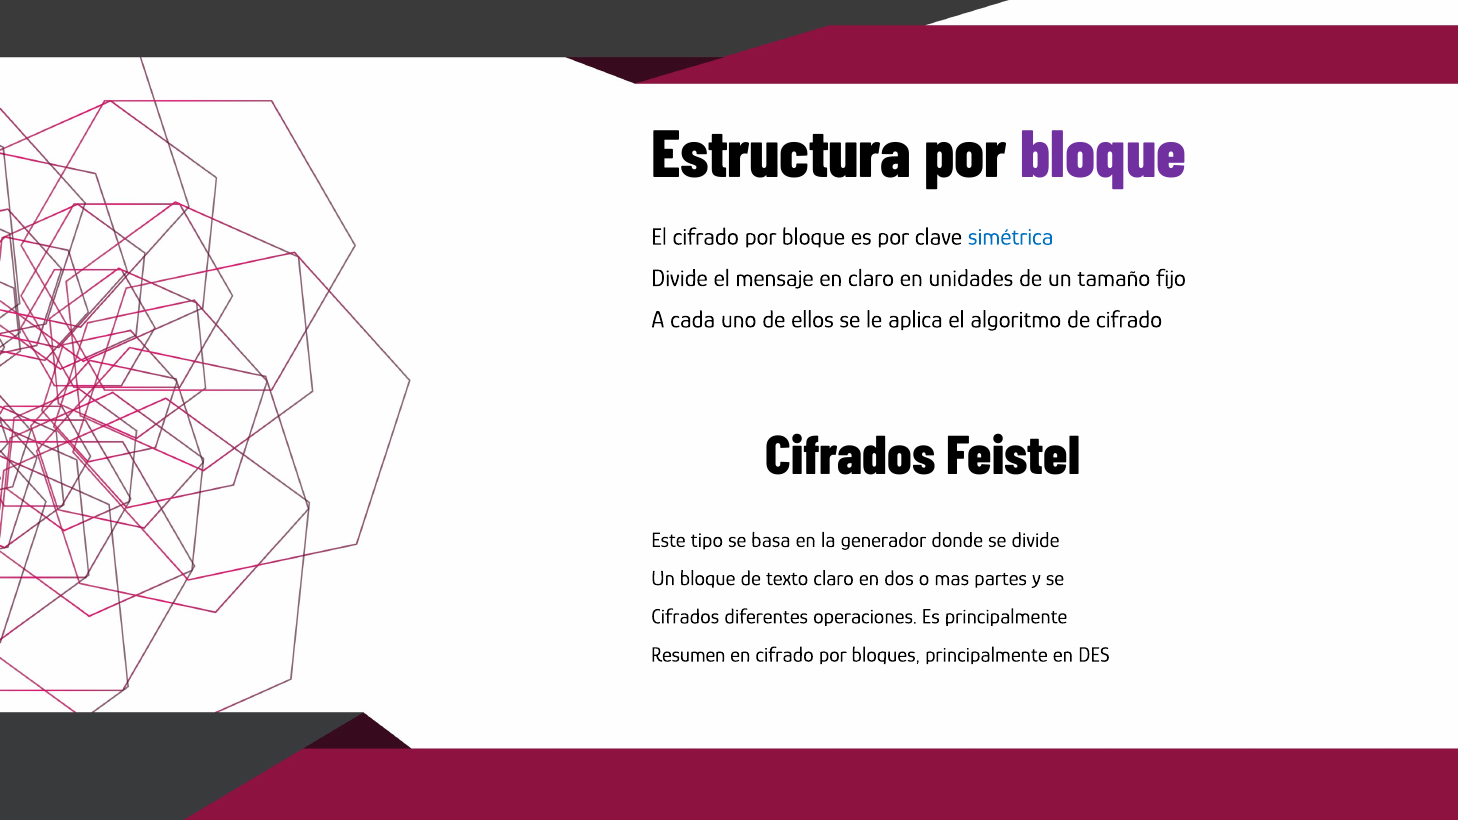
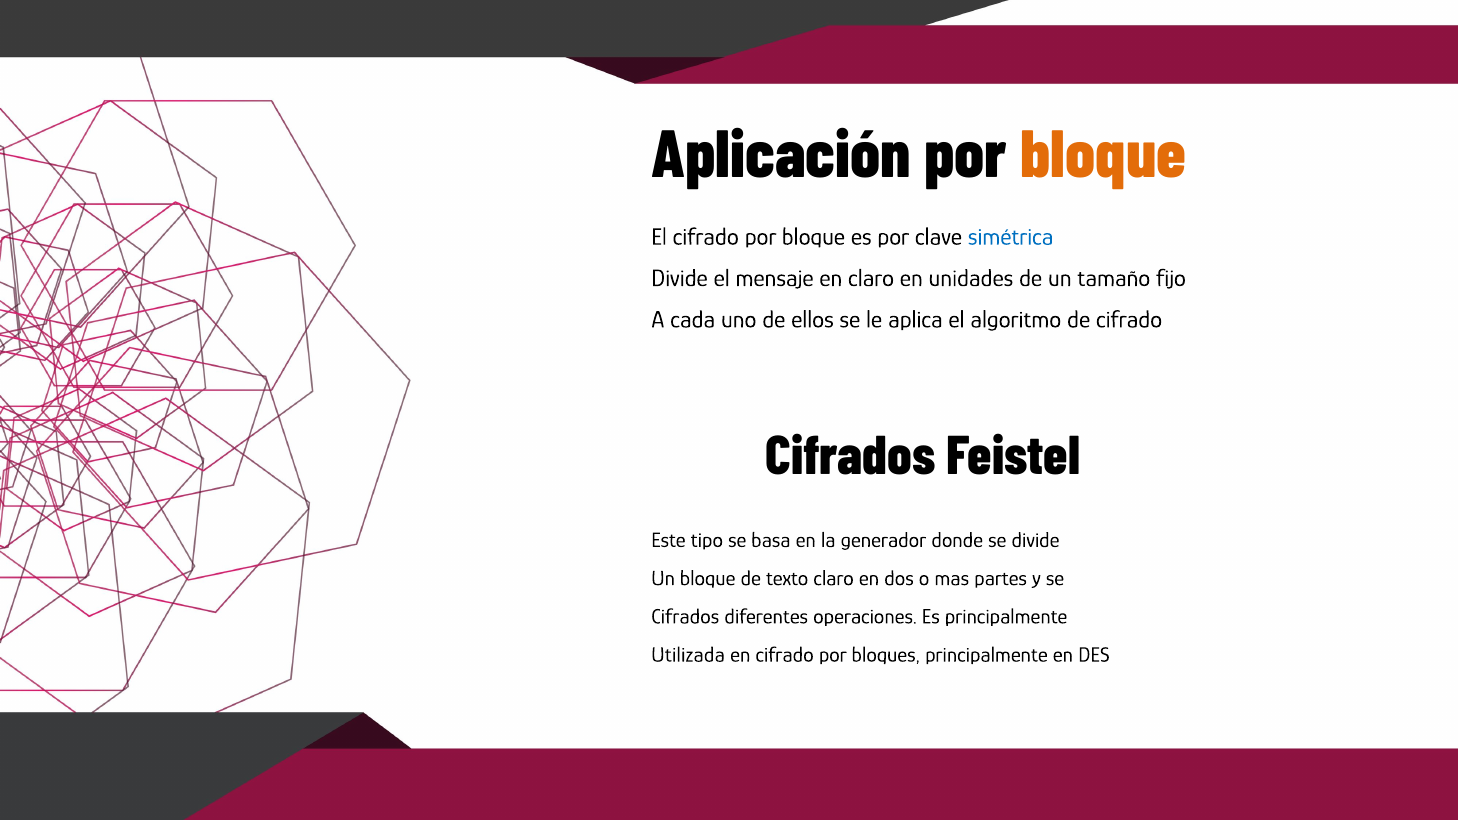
Estructura: Estructura -> Aplicación
bloque at (1104, 155) colour: purple -> orange
Resumen: Resumen -> Utilizada
